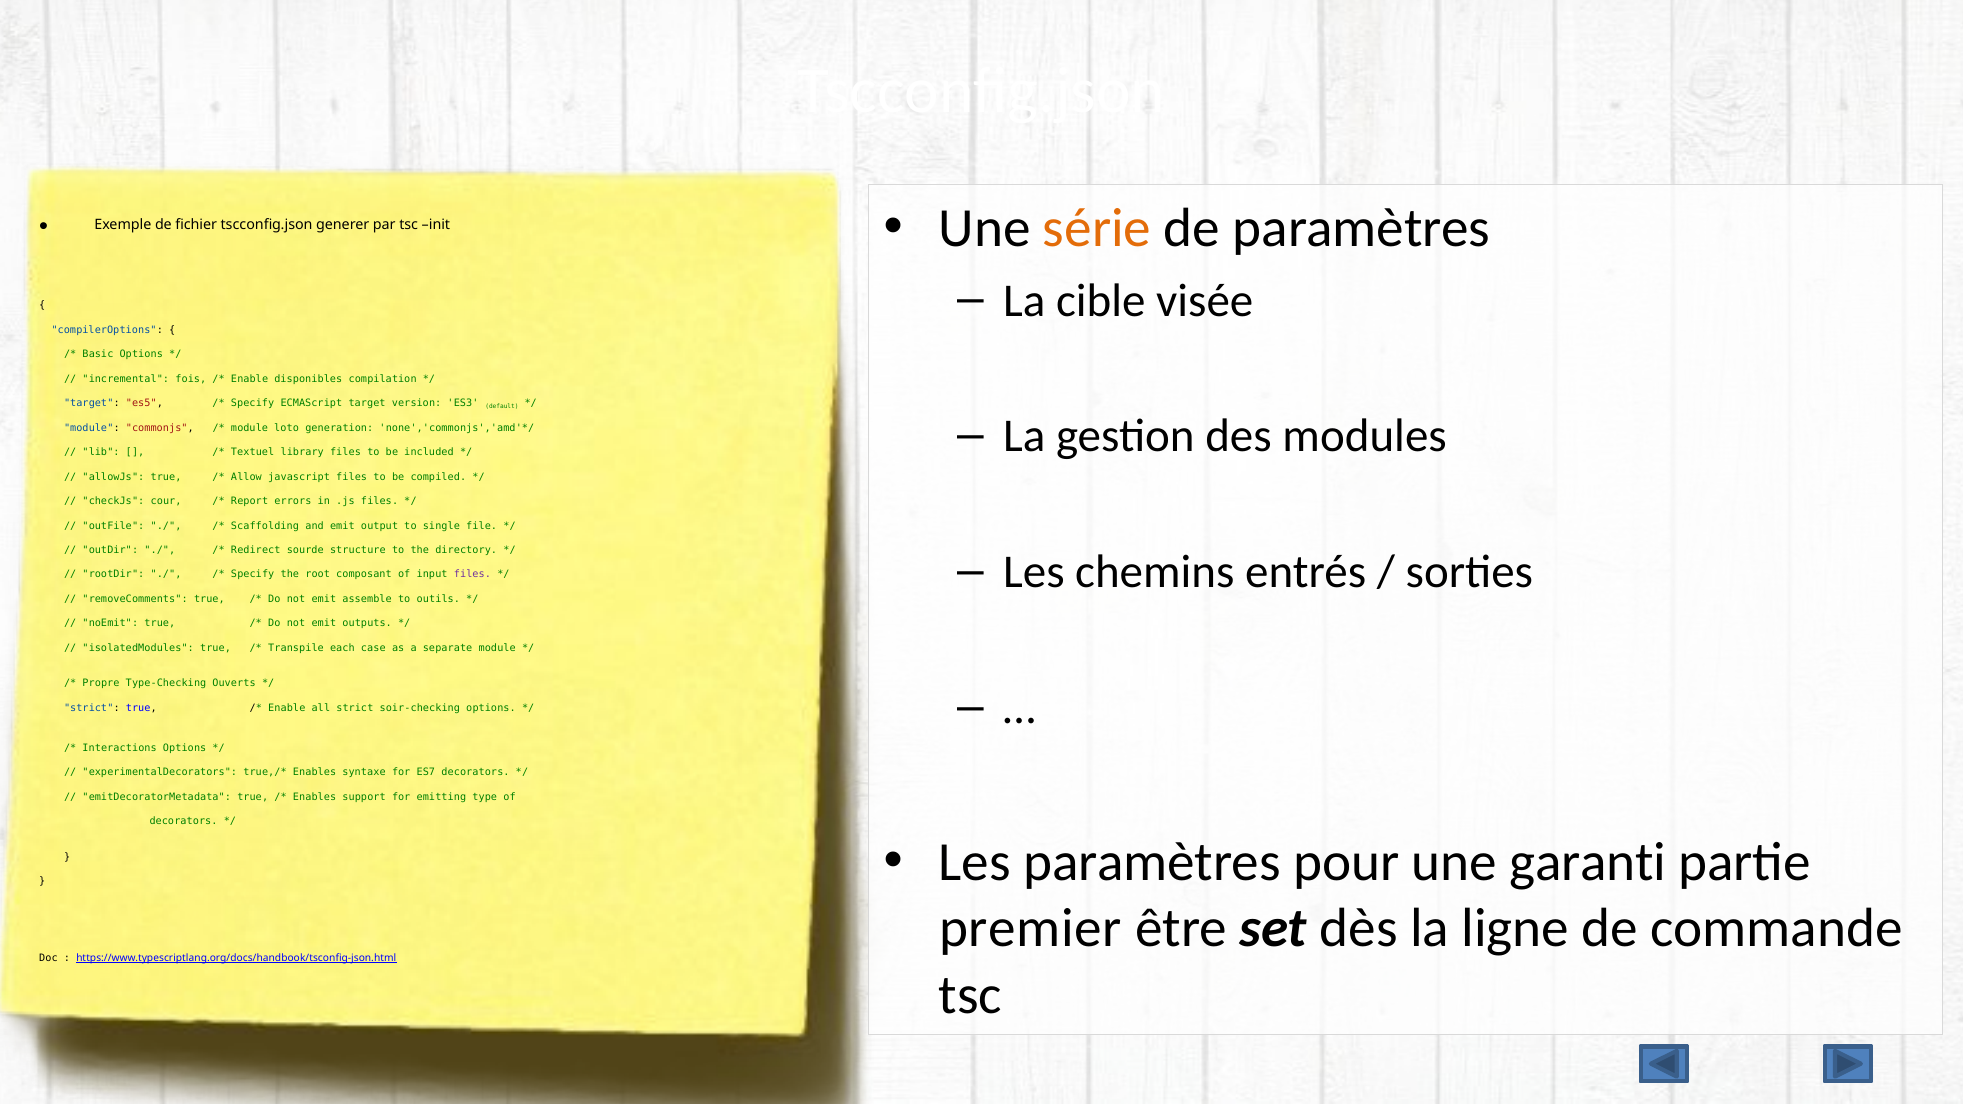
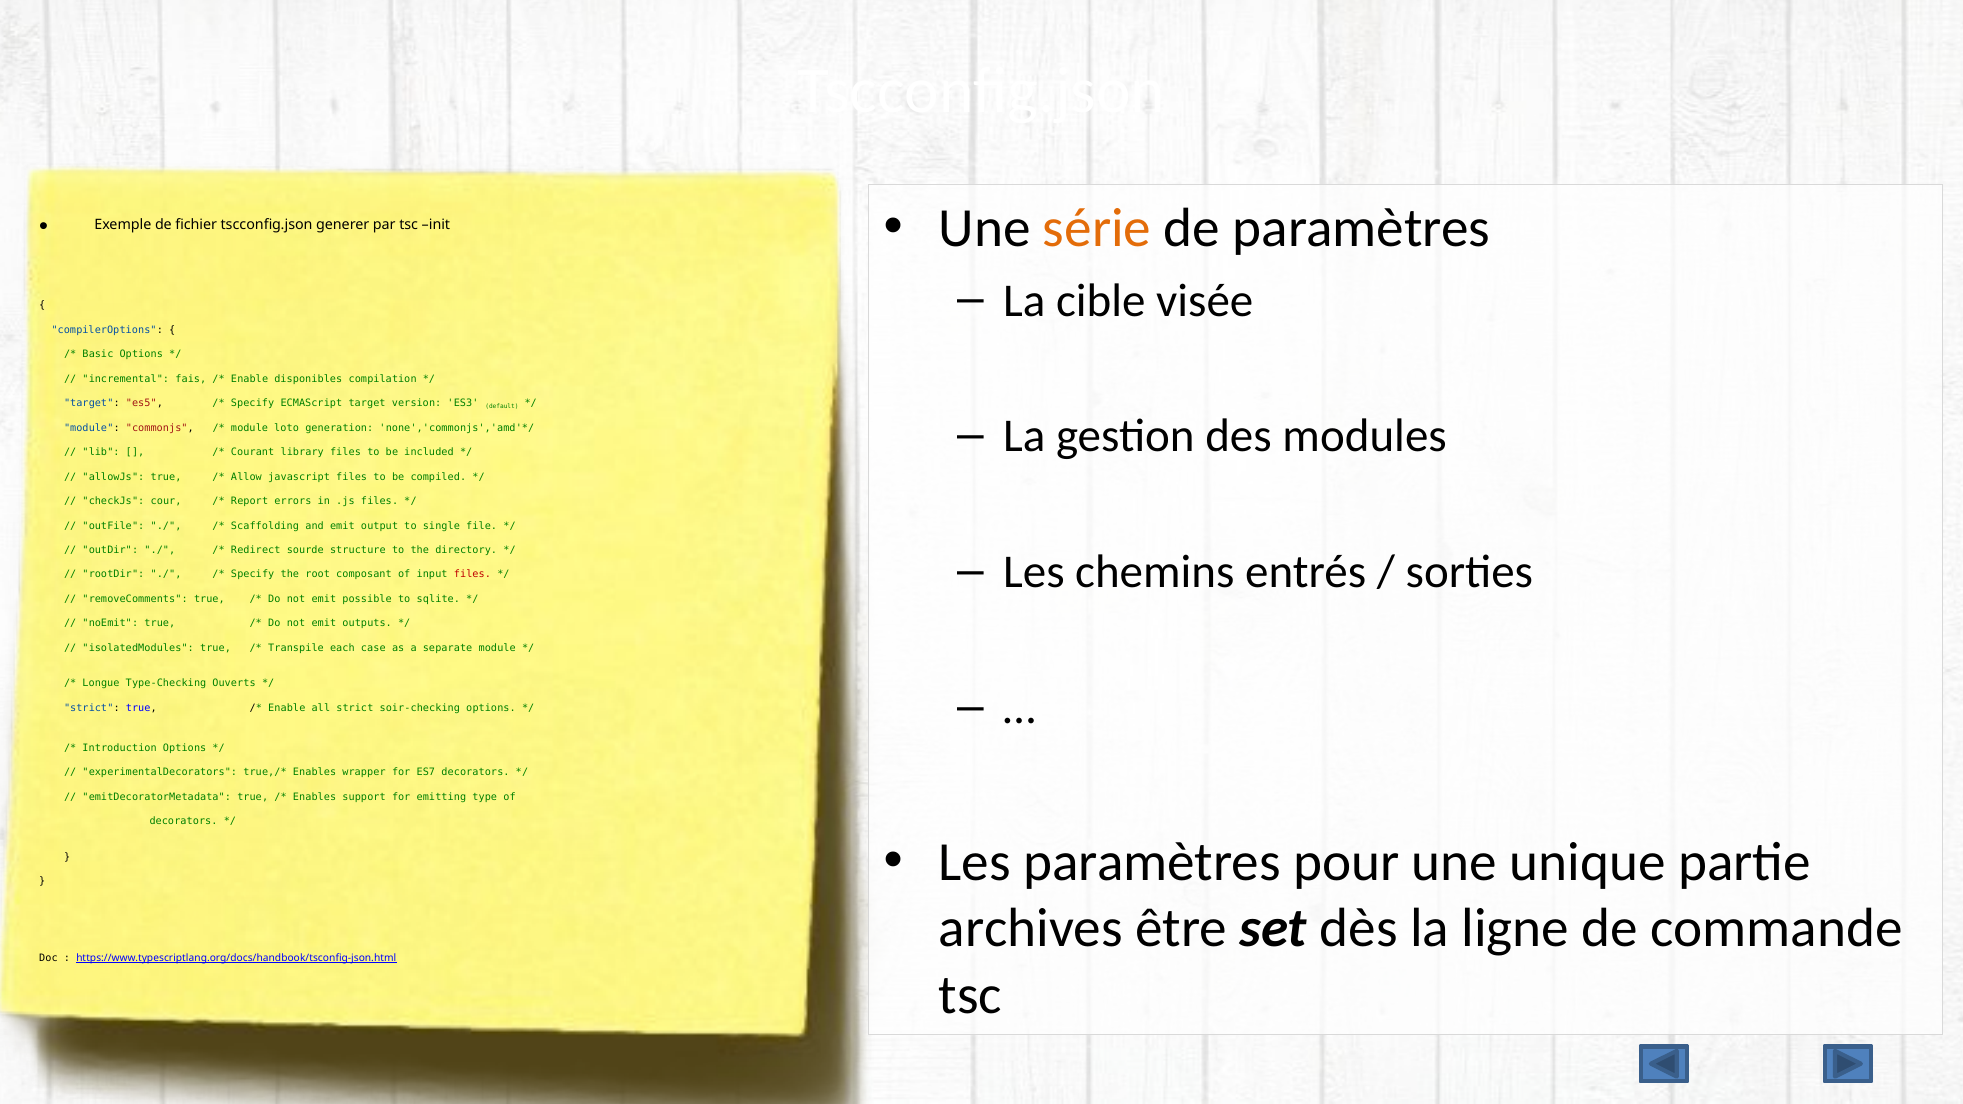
fois: fois -> fais
Textuel: Textuel -> Courant
files at (472, 575) colour: purple -> red
assemble: assemble -> possible
outils: outils -> sqlite
Propre: Propre -> Longue
Interactions: Interactions -> Introduction
syntaxe: syntaxe -> wrapper
garanti: garanti -> unique
premier: premier -> archives
